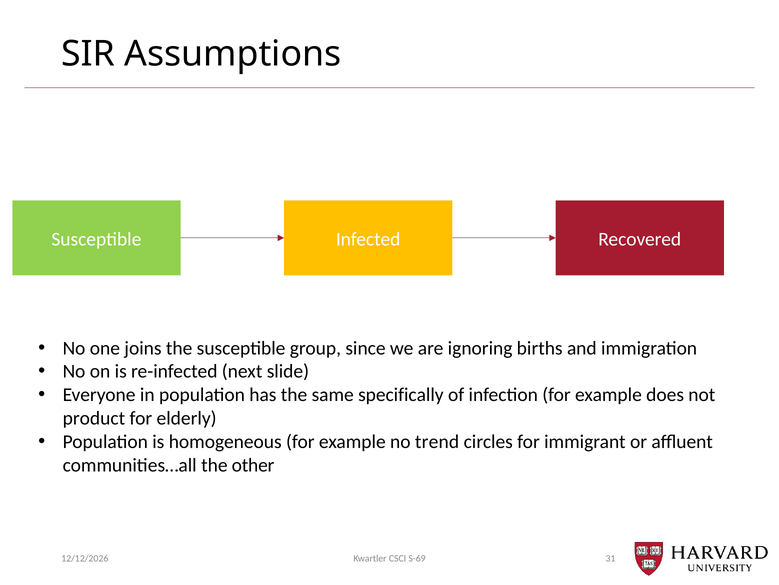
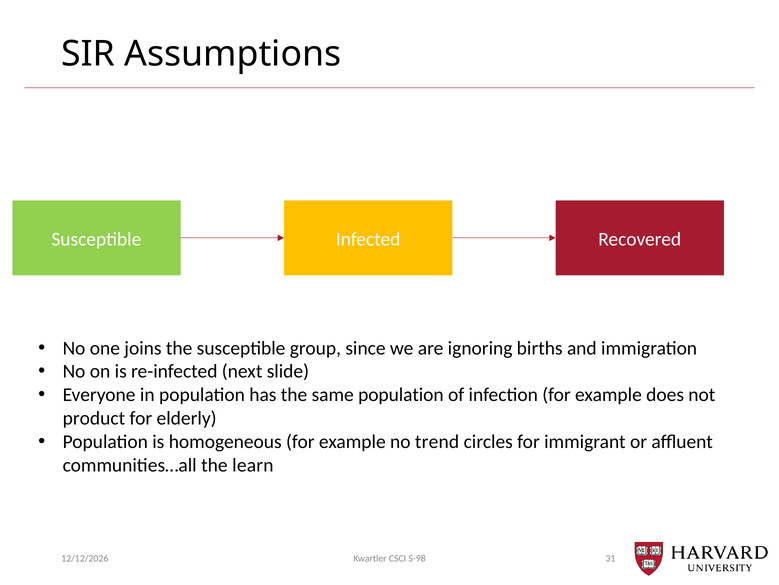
same specifically: specifically -> population
other: other -> learn
S-69: S-69 -> S-98
